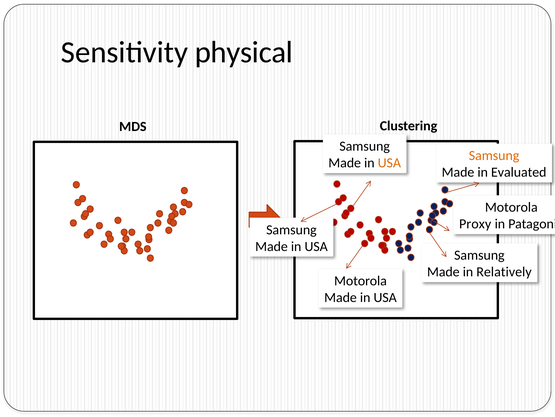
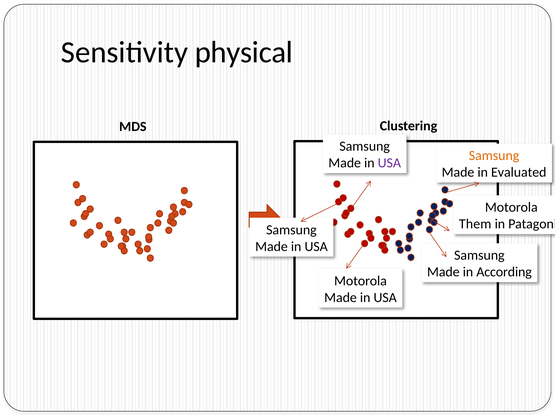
USA at (389, 163) colour: orange -> purple
Proxy: Proxy -> Them
Relatively: Relatively -> According
